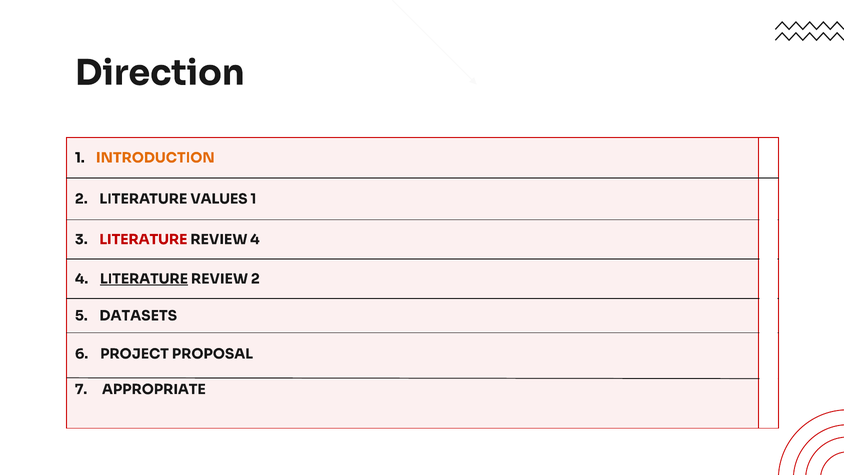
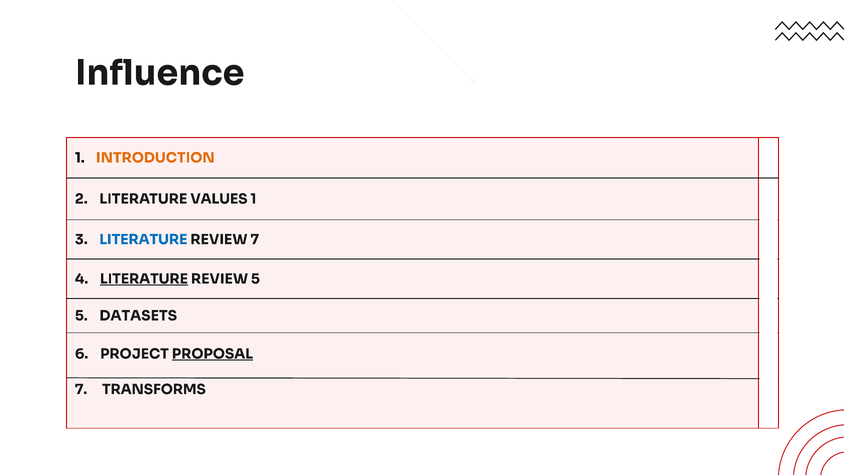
Direction: Direction -> Influence
LITERATURE at (143, 239) colour: red -> blue
REVIEW 4: 4 -> 7
REVIEW 2: 2 -> 5
PROPOSAL underline: none -> present
APPROPRIATE: APPROPRIATE -> TRANSFORMS
